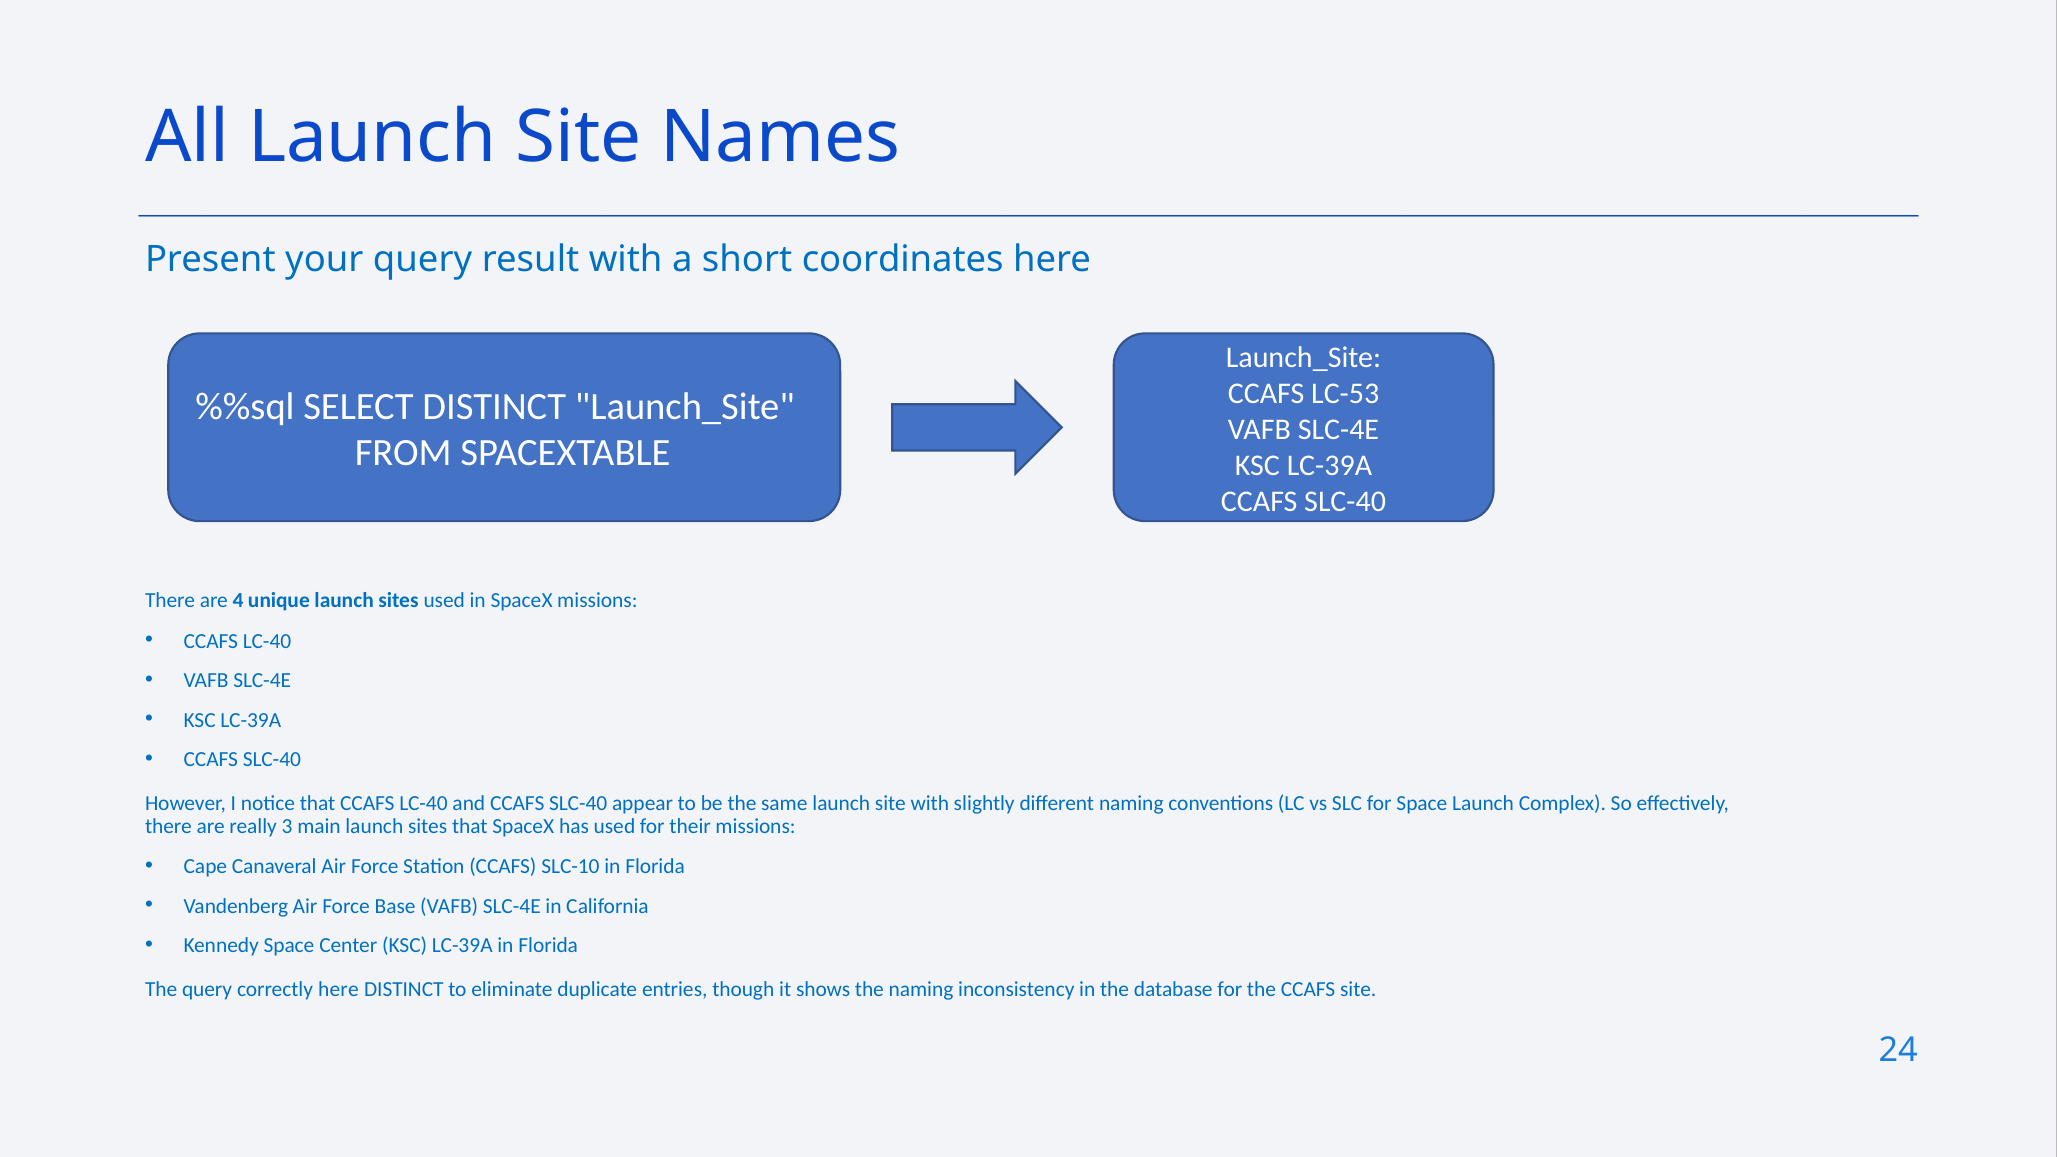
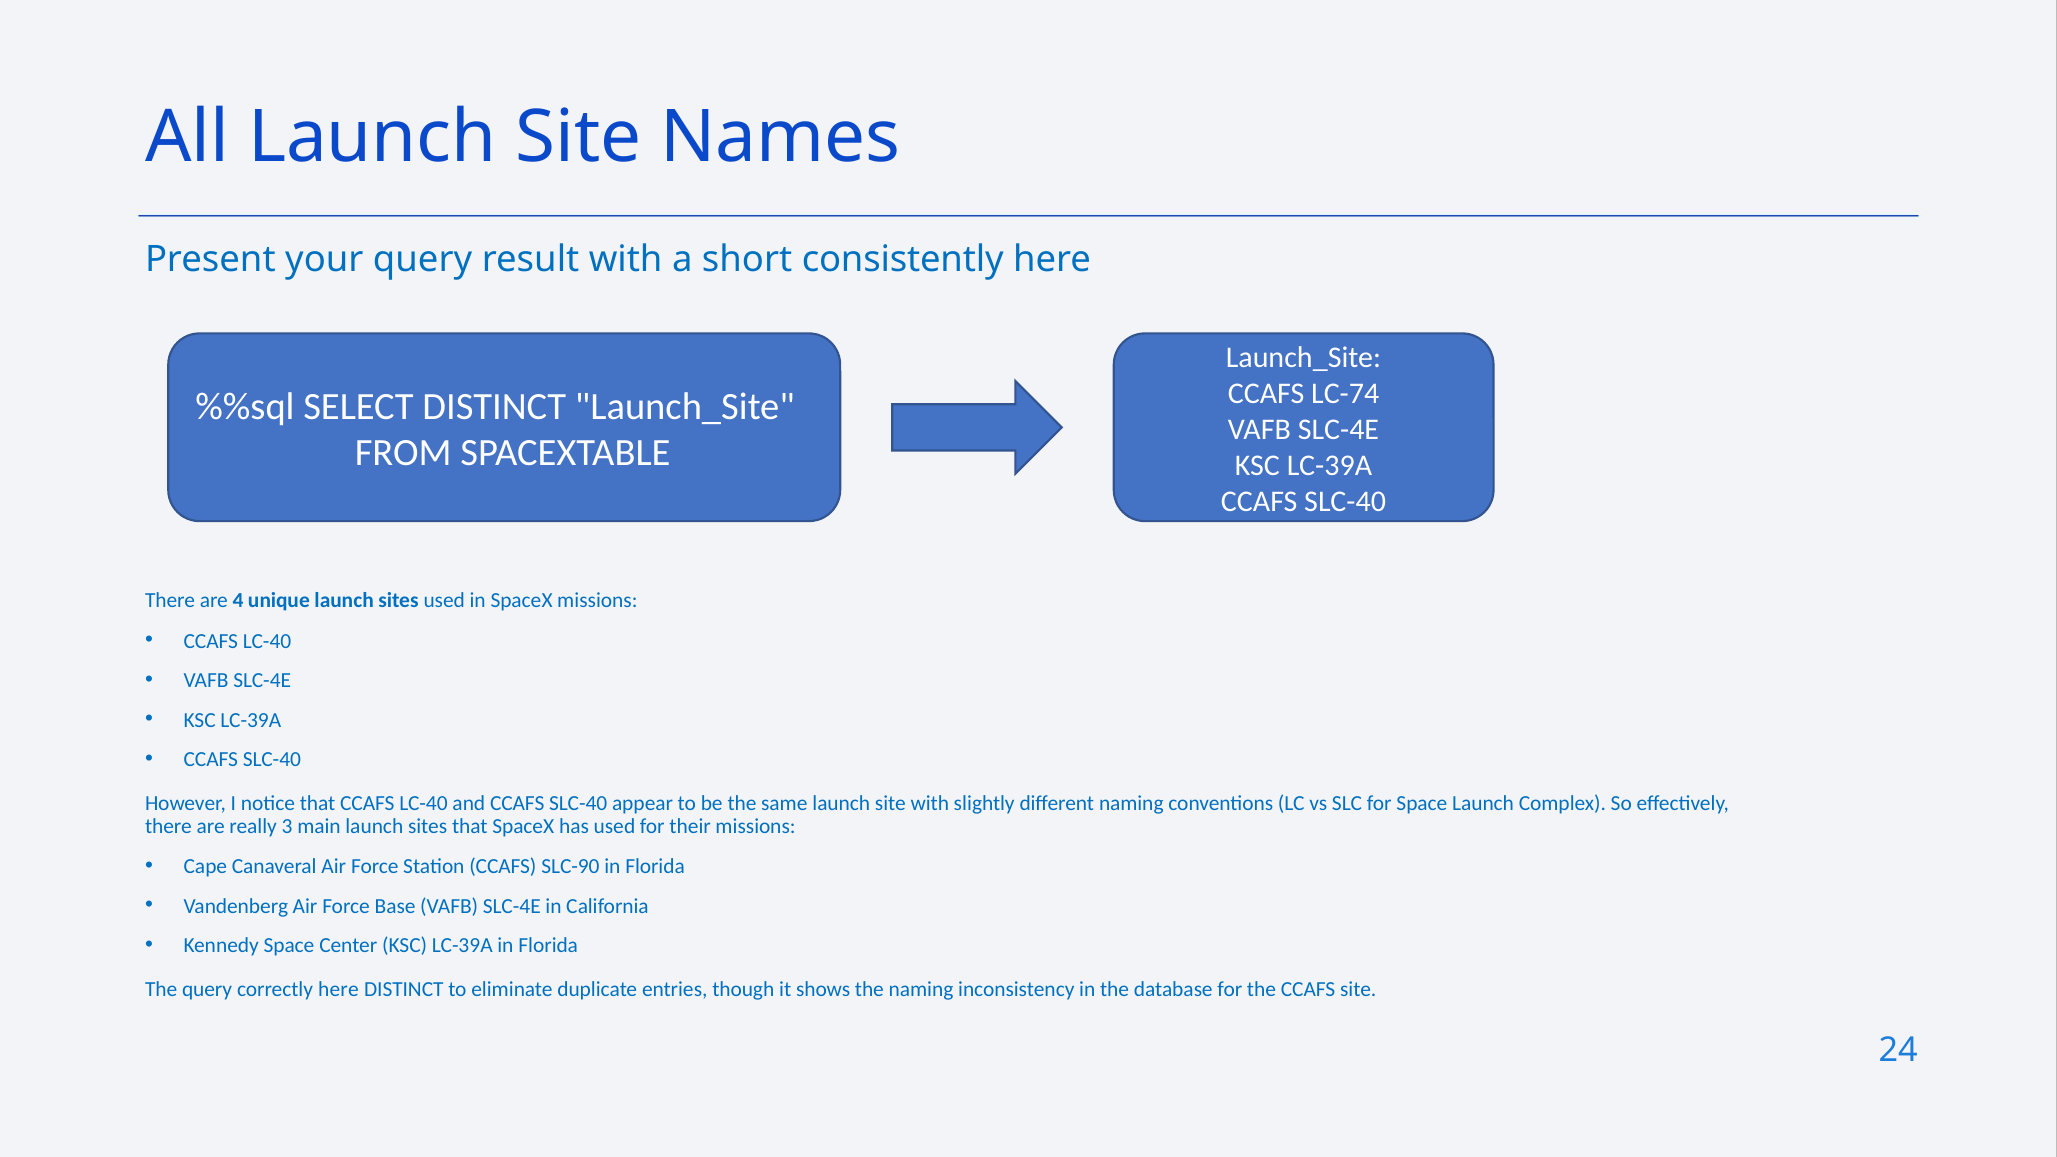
coordinates: coordinates -> consistently
LC-53: LC-53 -> LC-74
SLC-10: SLC-10 -> SLC-90
